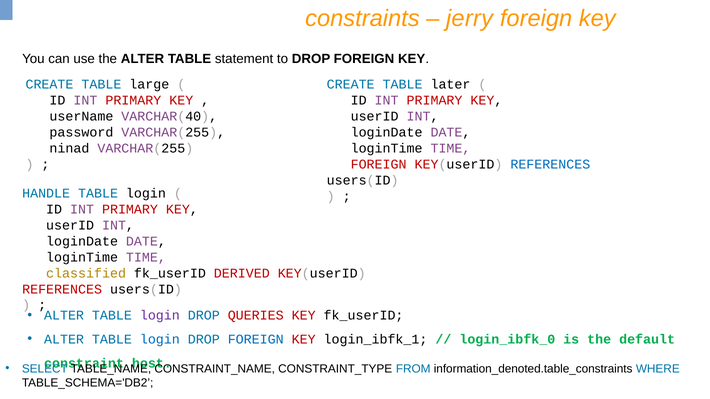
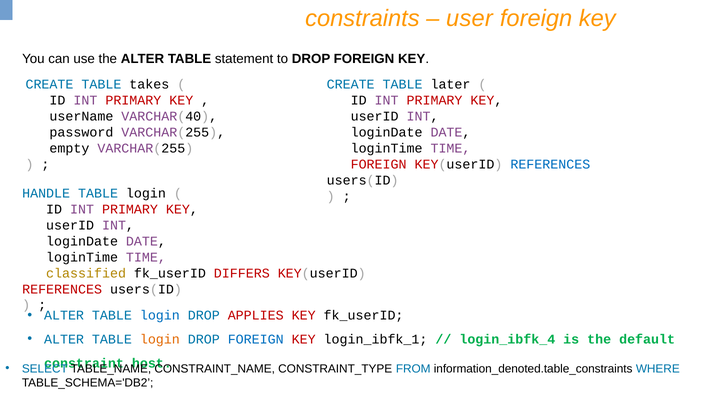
jerry: jerry -> user
large: large -> takes
ninad: ninad -> empty
DERIVED: DERIVED -> DIFFERS
login at (160, 316) colour: purple -> blue
QUERIES: QUERIES -> APPLIES
login at (160, 340) colour: blue -> orange
login_ibfk_0: login_ibfk_0 -> login_ibfk_4
